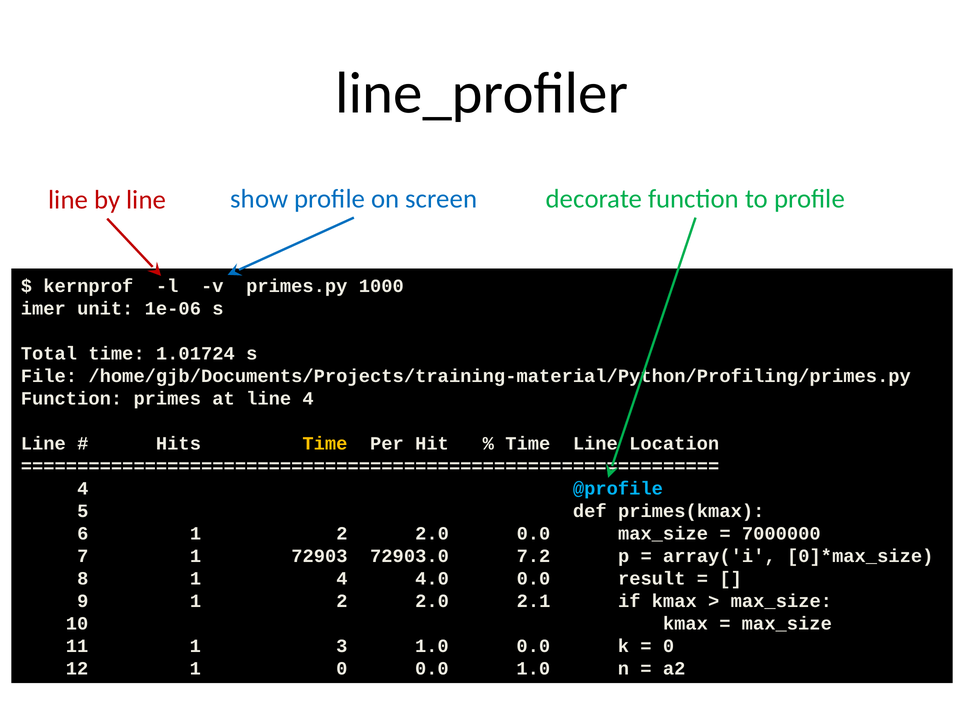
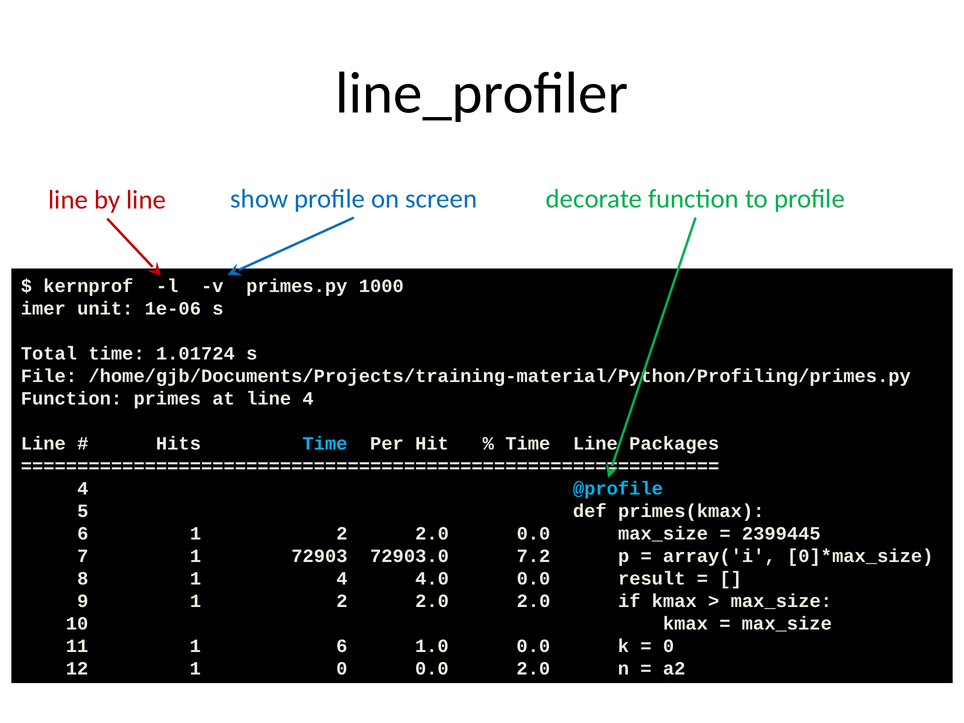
Time at (325, 443) colour: yellow -> light blue
Location: Location -> Packages
7000000: 7000000 -> 2399445
2.0 2.1: 2.1 -> 2.0
1 3: 3 -> 6
0.0 1.0: 1.0 -> 2.0
